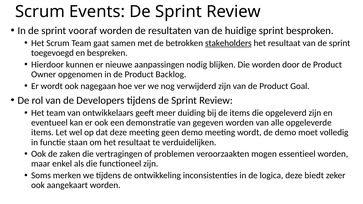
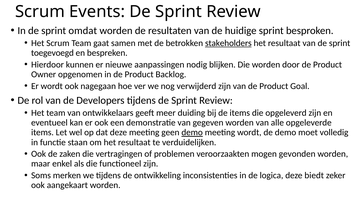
vooraf: vooraf -> omdat
demo at (192, 133) underline: none -> present
essentieel: essentieel -> gevonden
